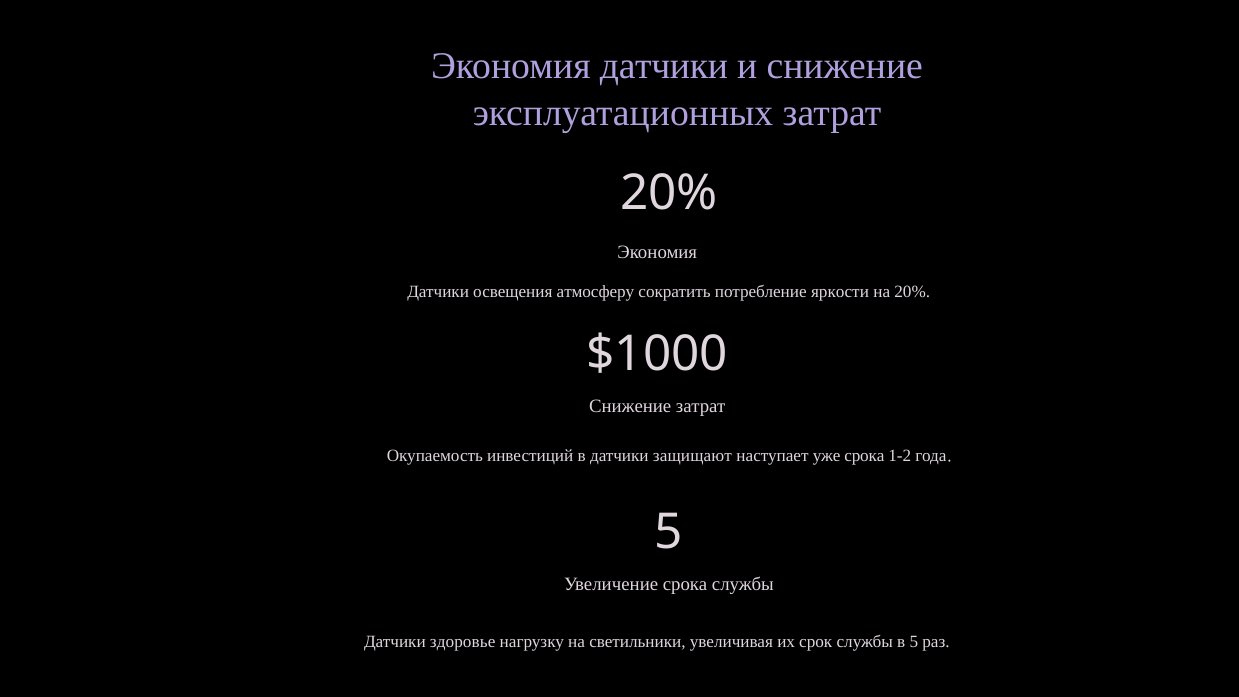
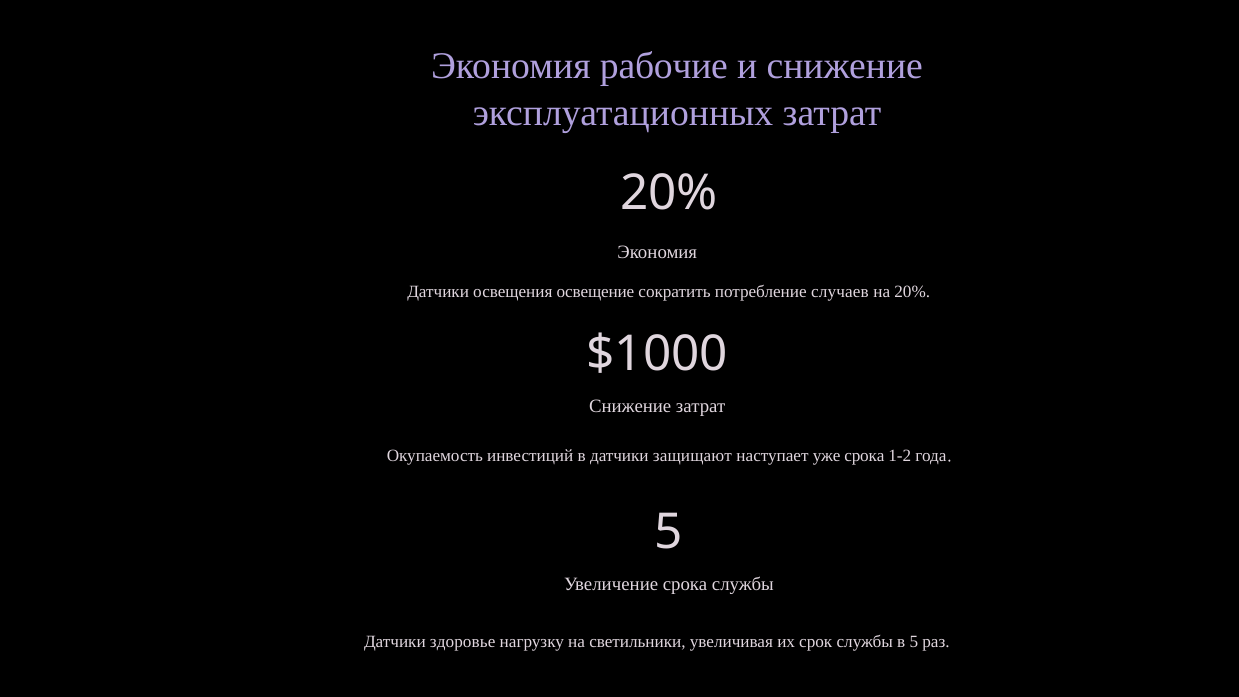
датчики at (664, 67): датчики -> рабочие
атмосферу: атмосферу -> освещение
яркости: яркости -> случаев
